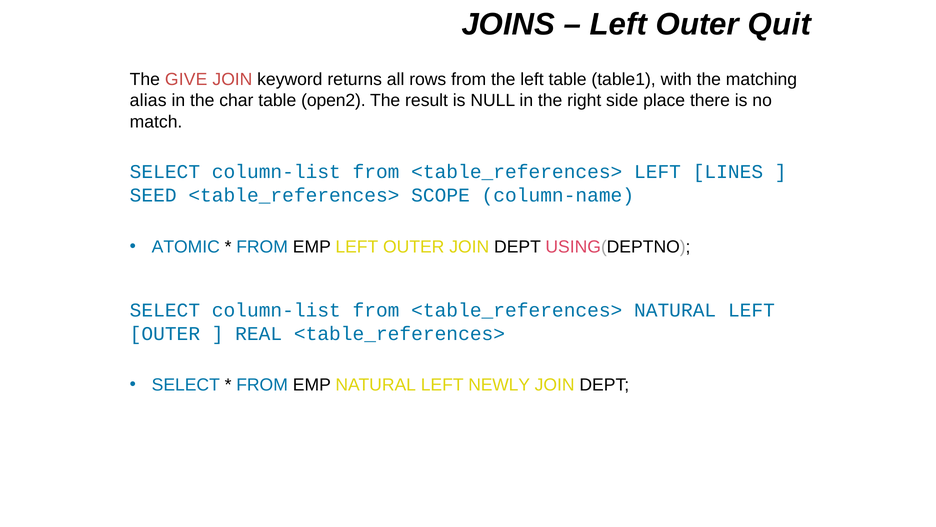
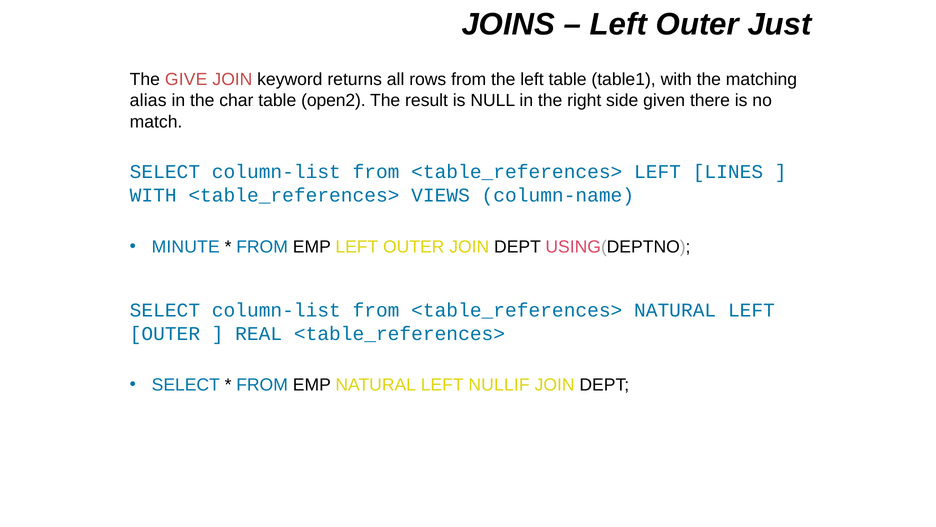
Quit: Quit -> Just
place: place -> given
SEED at (153, 195): SEED -> WITH
SCOPE: SCOPE -> VIEWS
ATOMIC: ATOMIC -> MINUTE
NEWLY: NEWLY -> NULLIF
